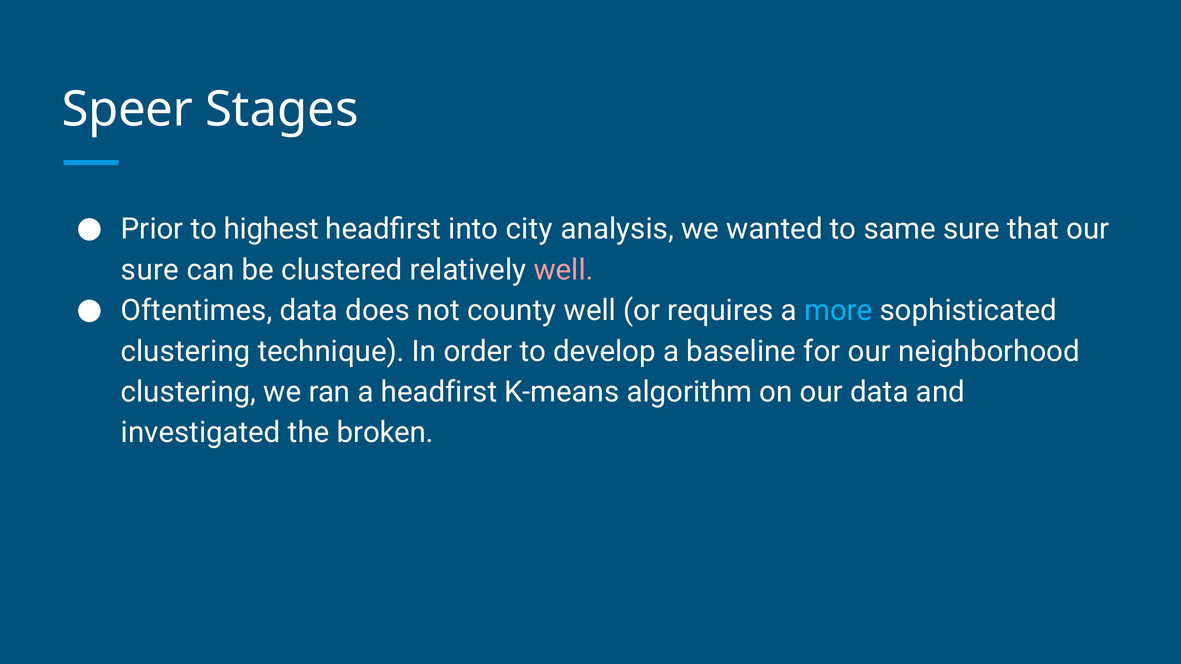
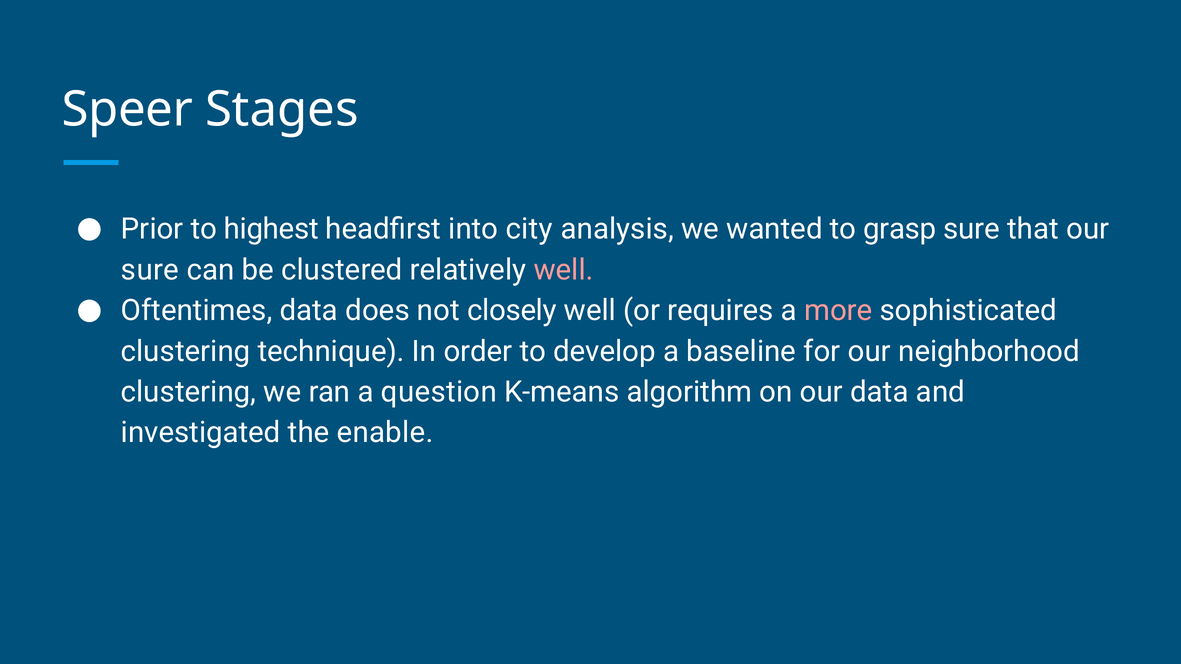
same: same -> grasp
county: county -> closely
more colour: light blue -> pink
a headfirst: headfirst -> question
broken: broken -> enable
